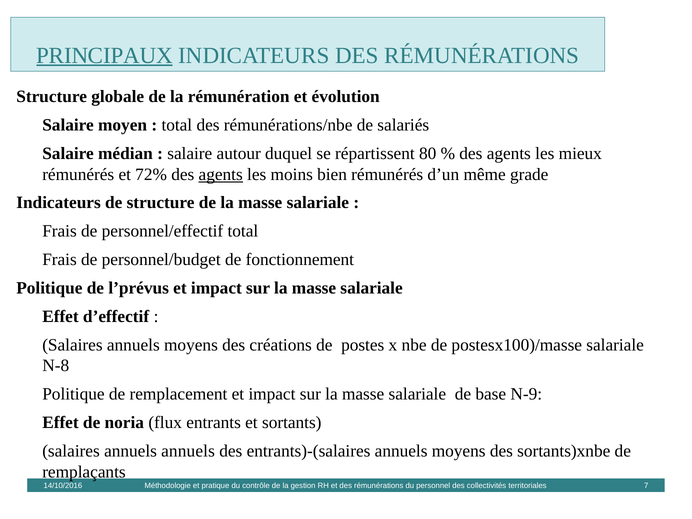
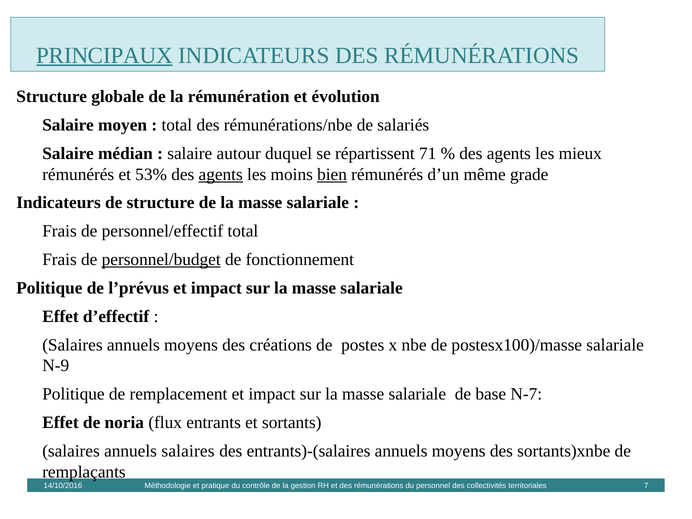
80: 80 -> 71
72%: 72% -> 53%
bien underline: none -> present
personnel/budget underline: none -> present
N-8: N-8 -> N-9
N-9: N-9 -> N-7
annuels annuels: annuels -> salaires
